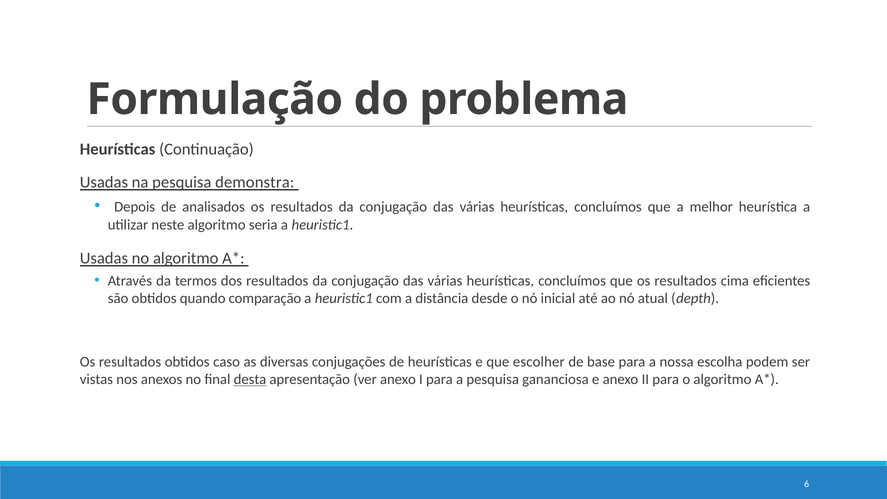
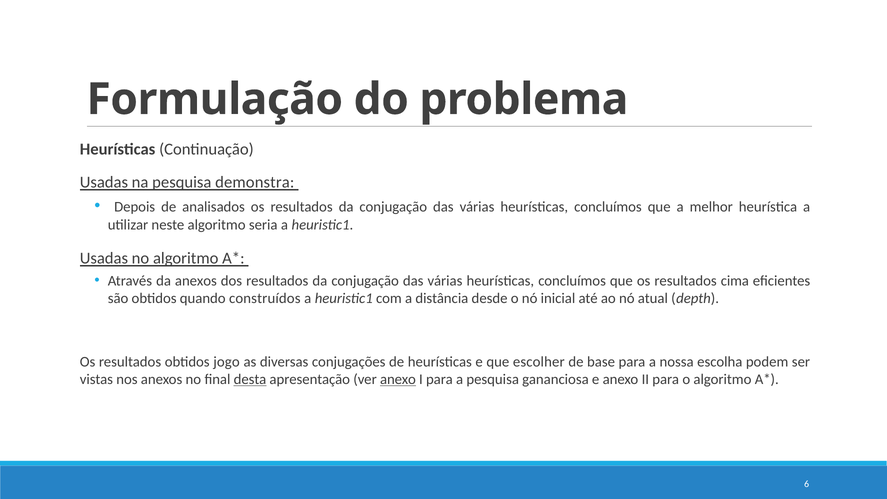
da termos: termos -> anexos
comparação: comparação -> construídos
caso: caso -> jogo
anexo at (398, 379) underline: none -> present
